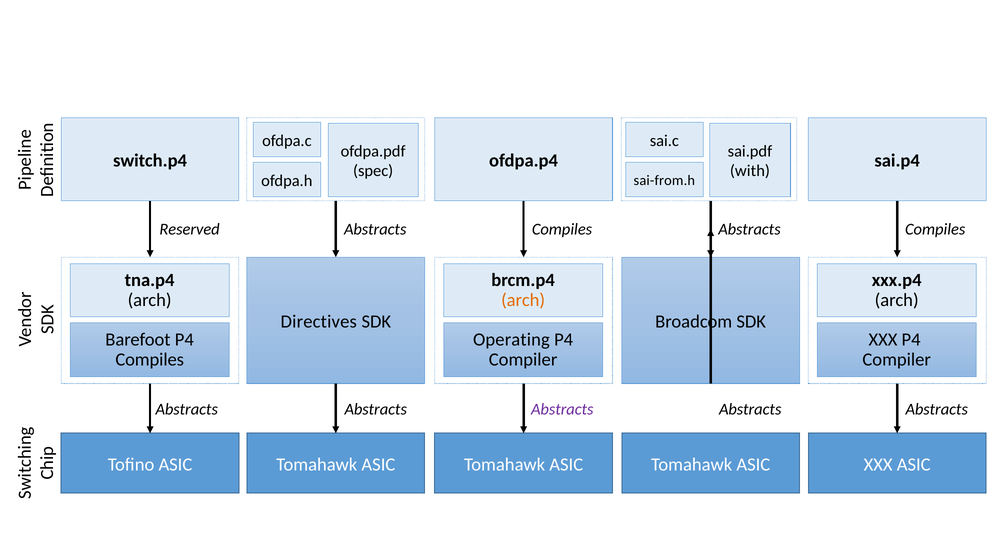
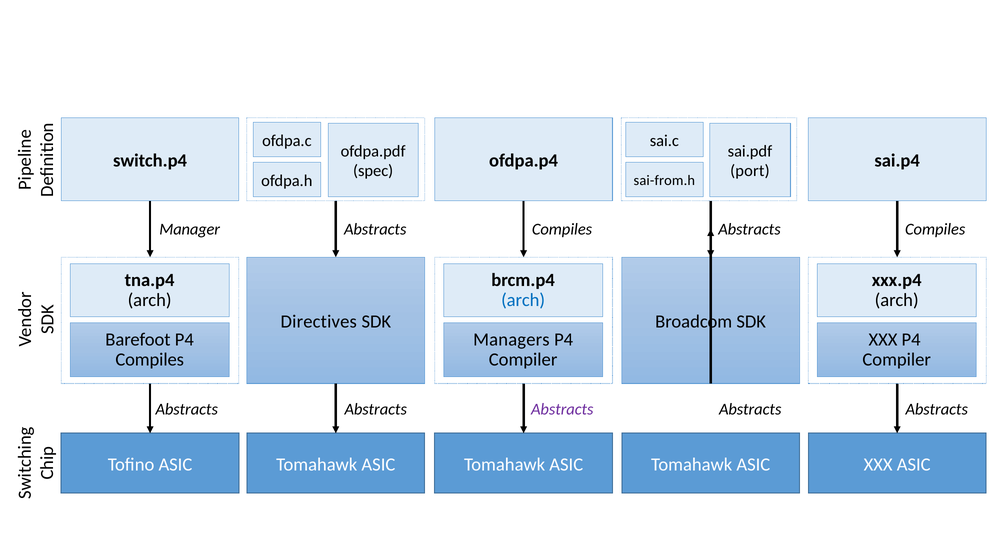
with: with -> port
Reserved: Reserved -> Manager
arch at (523, 300) colour: orange -> blue
Operating: Operating -> Managers
